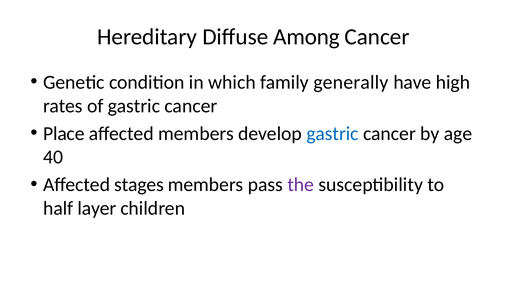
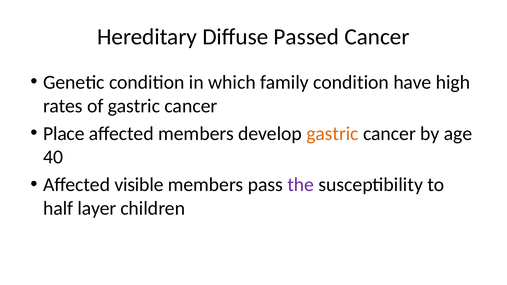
Among: Among -> Passed
family generally: generally -> condition
gastric at (333, 134) colour: blue -> orange
stages: stages -> visible
